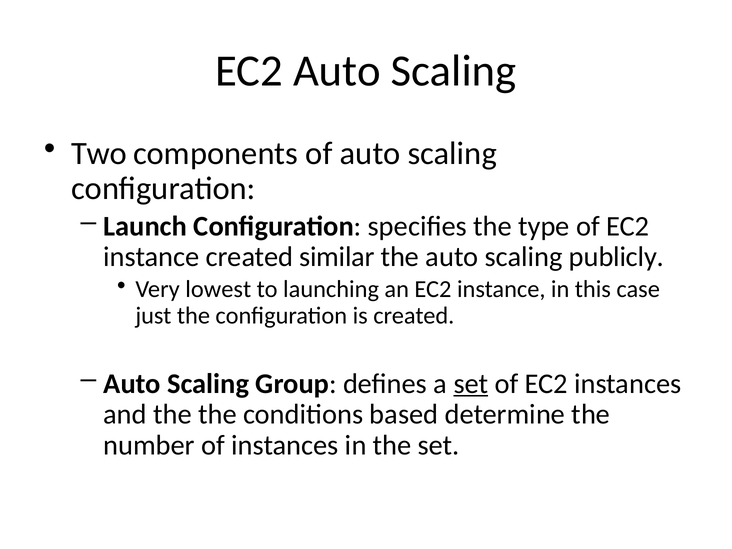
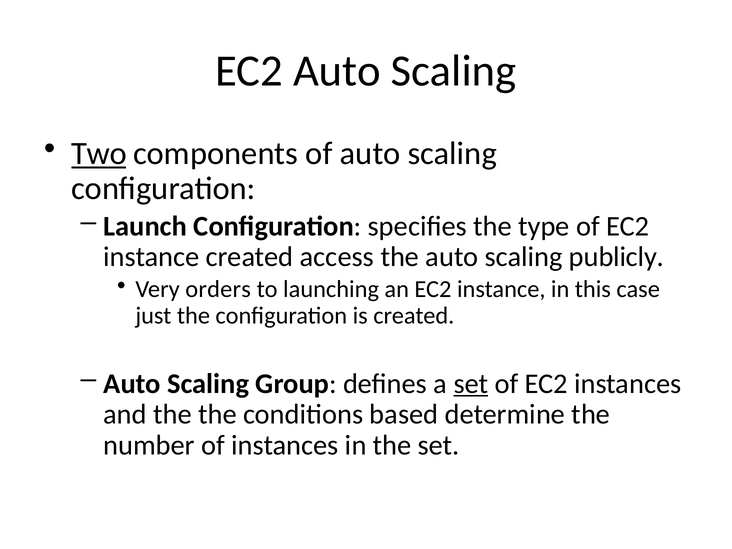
Two underline: none -> present
similar: similar -> access
lowest: lowest -> orders
